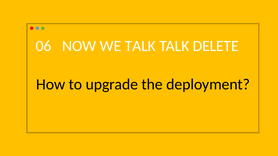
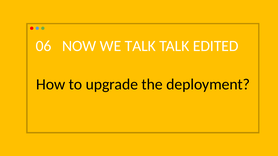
DELETE: DELETE -> EDITED
